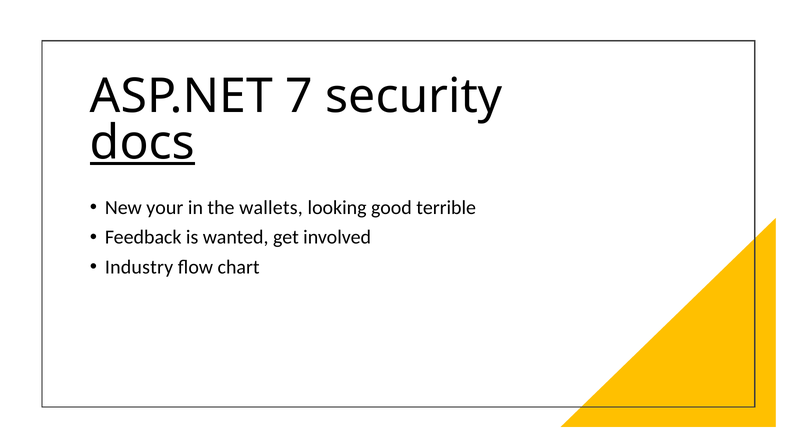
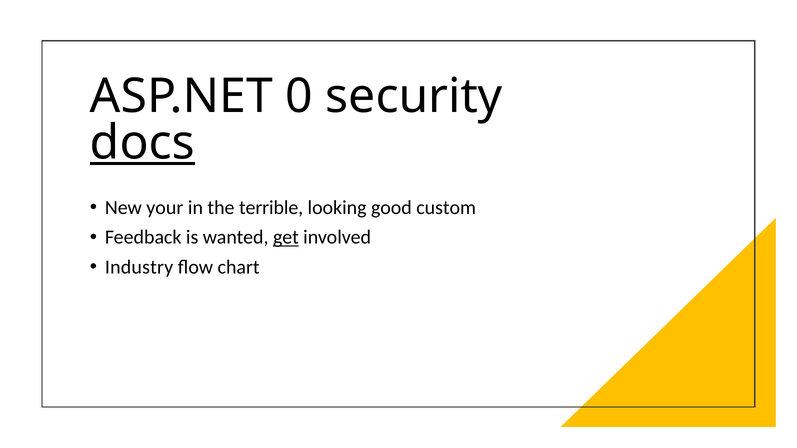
7: 7 -> 0
wallets: wallets -> terrible
terrible: terrible -> custom
get underline: none -> present
